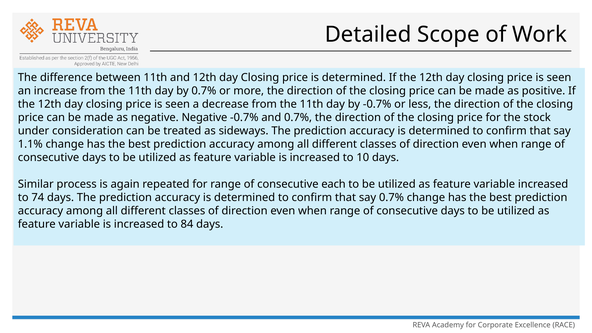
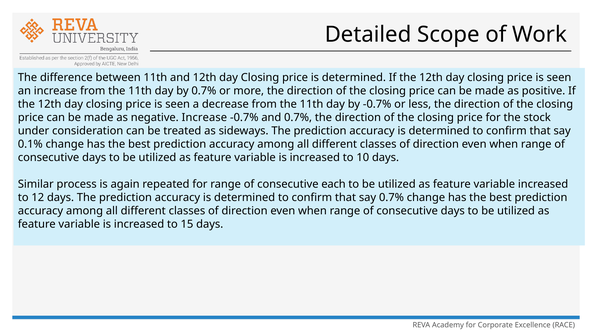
negative Negative: Negative -> Increase
1.1%: 1.1% -> 0.1%
74: 74 -> 12
84: 84 -> 15
